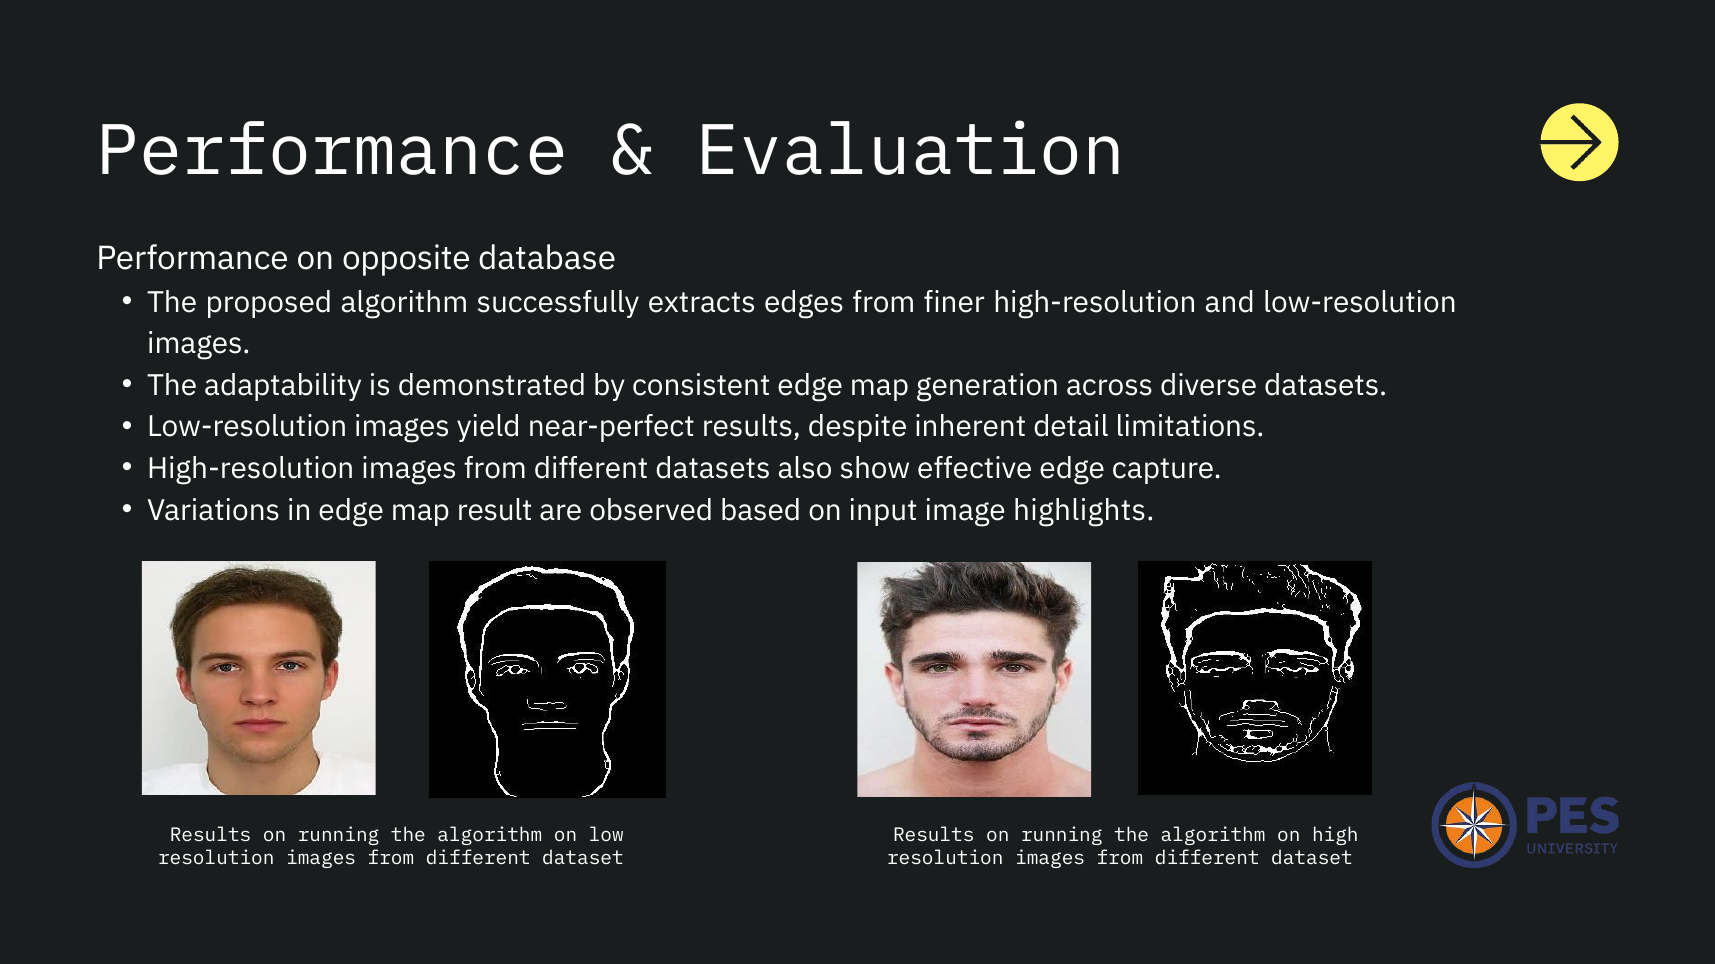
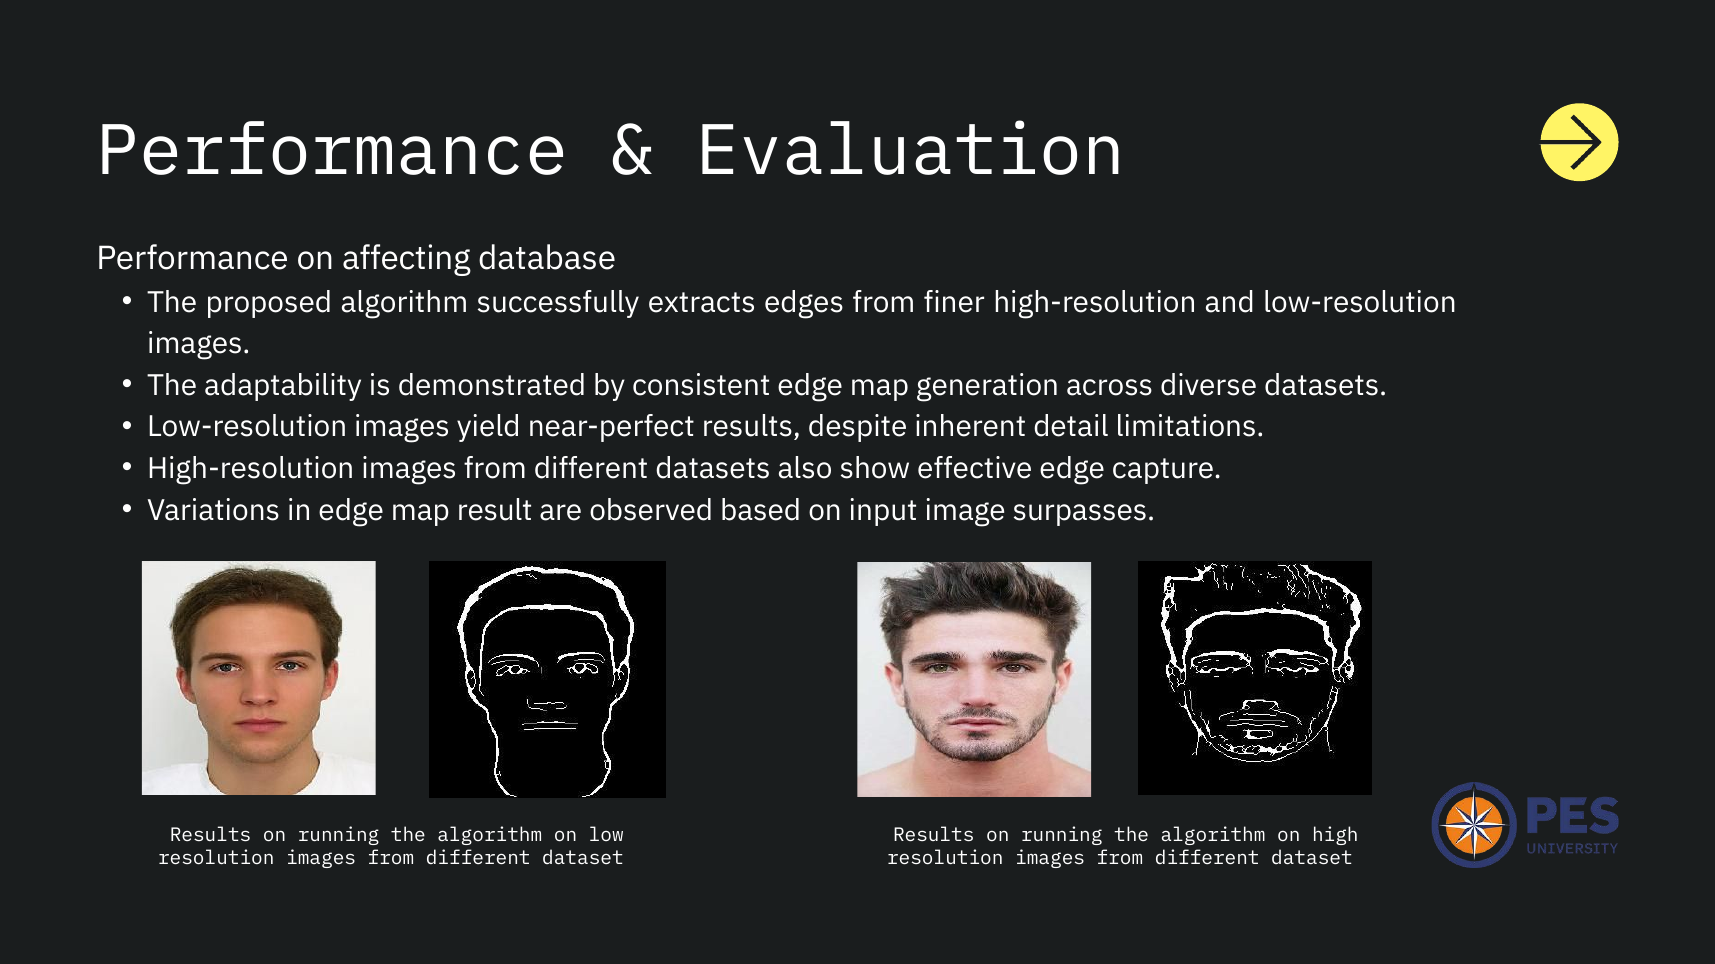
opposite: opposite -> affecting
highlights: highlights -> surpasses
